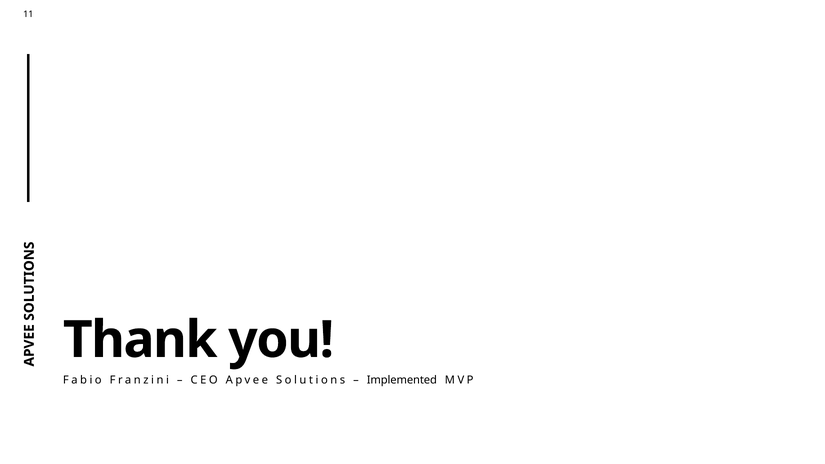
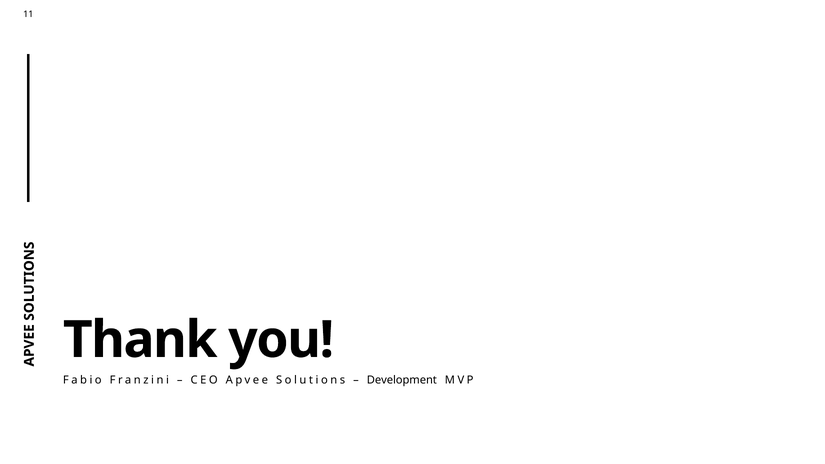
Implemented: Implemented -> Development
